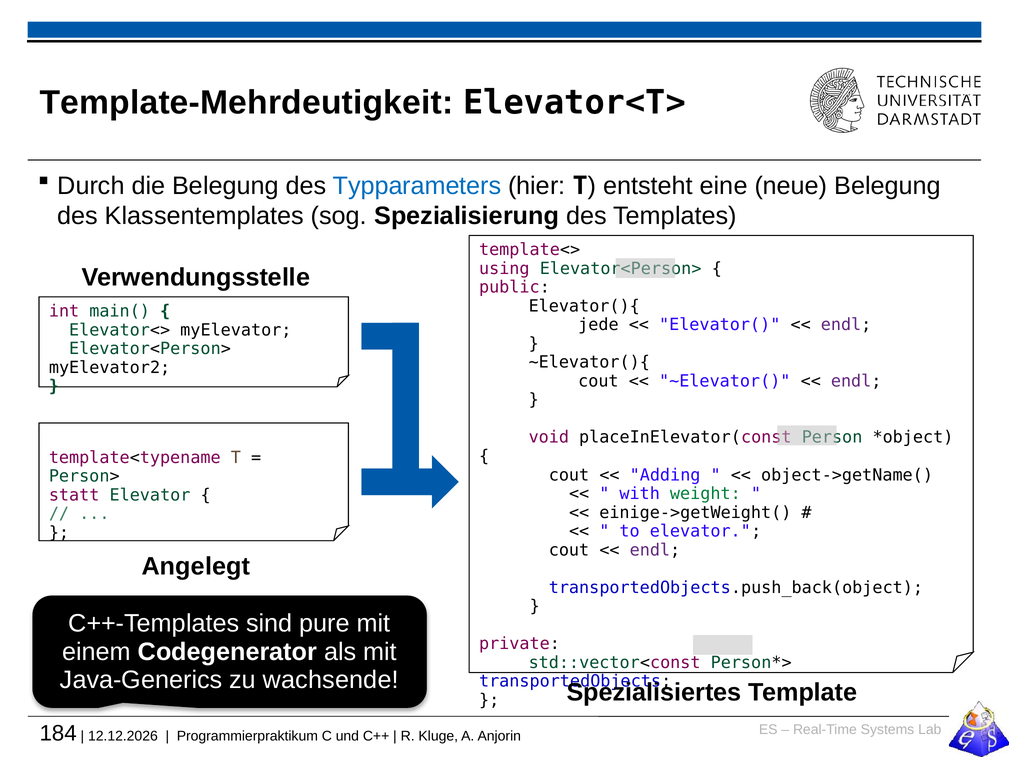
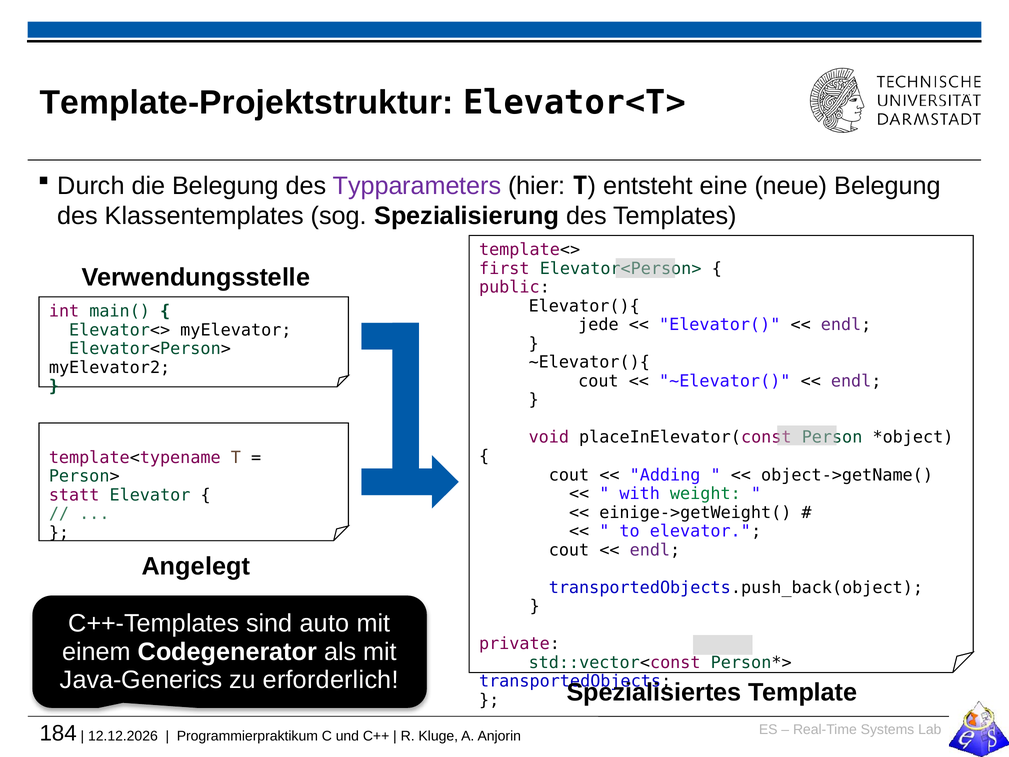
Template-Mehrdeutigkeit: Template-Mehrdeutigkeit -> Template-Projektstruktur
Typparameters colour: blue -> purple
using: using -> first
pure: pure -> auto
wachsende: wachsende -> erforderlich
